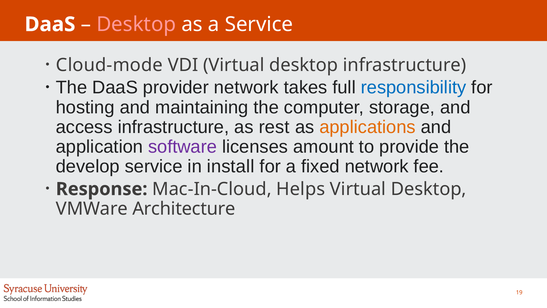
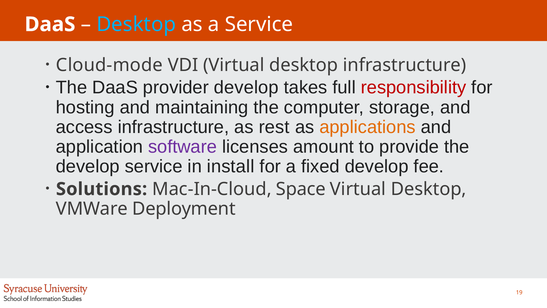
Desktop at (136, 24) colour: pink -> light blue
provider network: network -> develop
responsibility colour: blue -> red
fixed network: network -> develop
Response: Response -> Solutions
Helps: Helps -> Space
Architecture: Architecture -> Deployment
